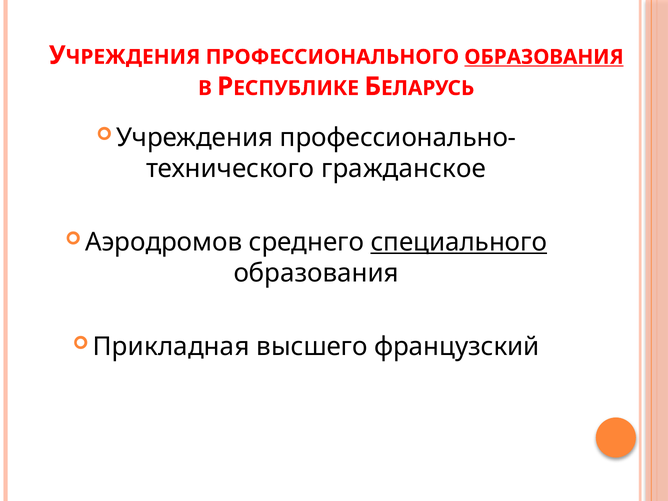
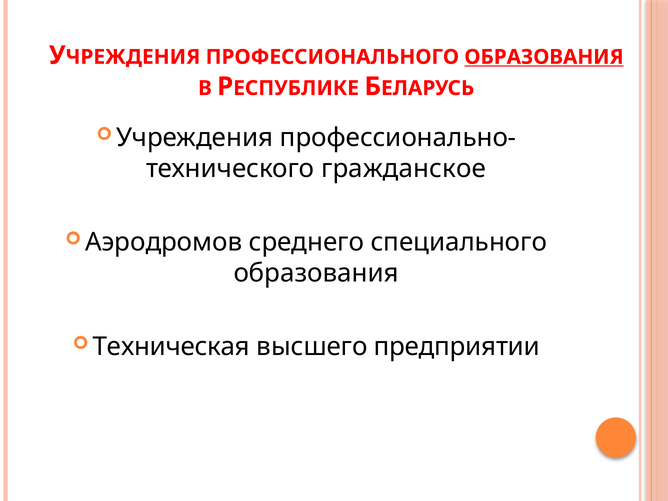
специального underline: present -> none
Прикладная: Прикладная -> Техническая
французский: французский -> предприятии
